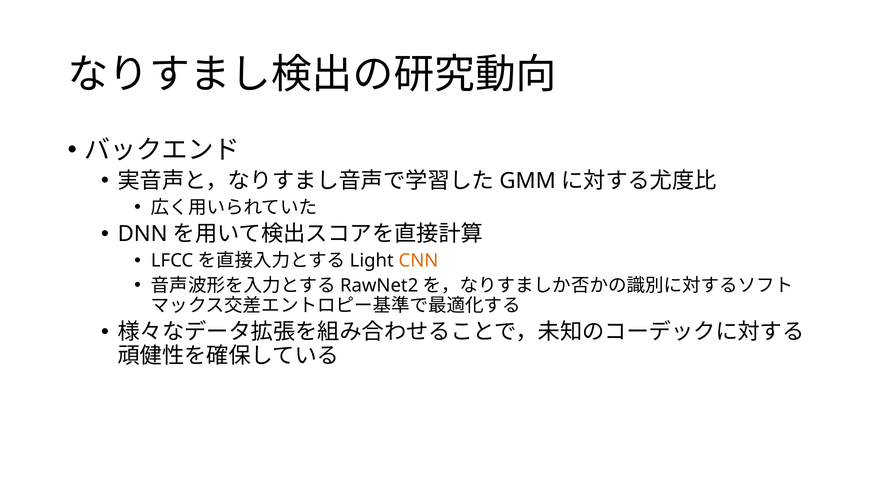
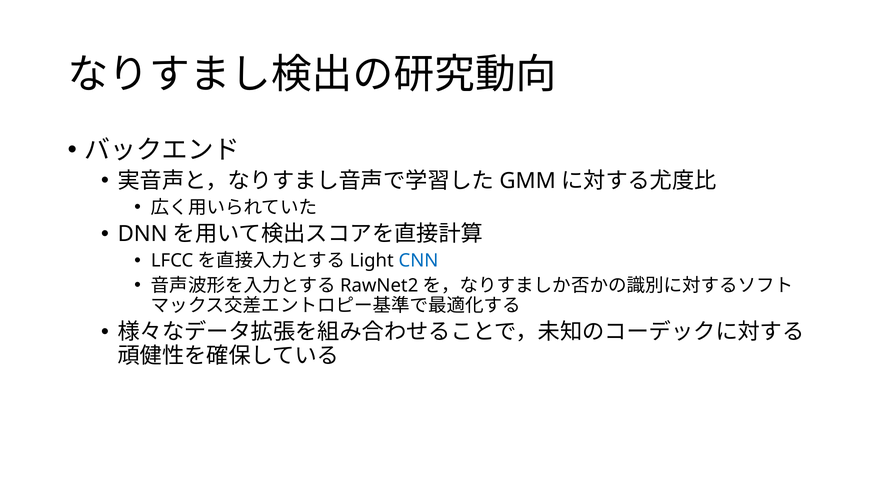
CNN colour: orange -> blue
